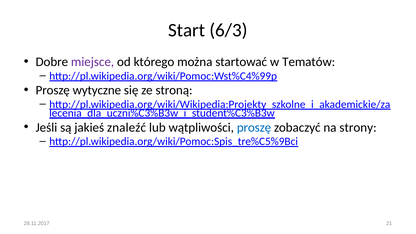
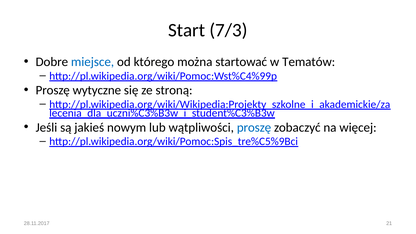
6/3: 6/3 -> 7/3
miejsce colour: purple -> blue
znaleźć: znaleźć -> nowym
strony: strony -> więcej
